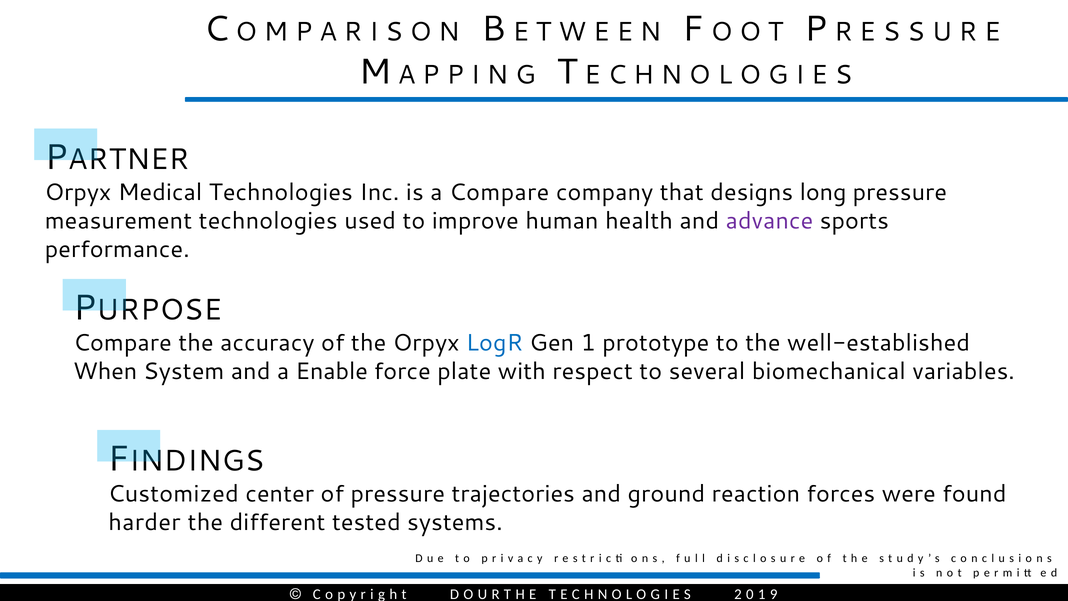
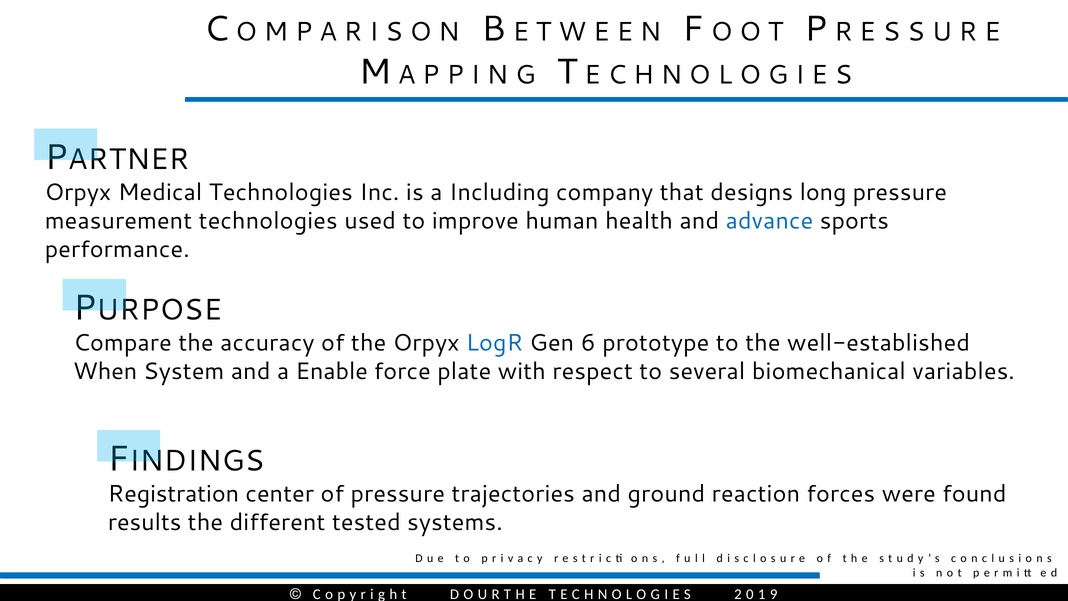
a Compare: Compare -> Including
advance colour: purple -> blue
Gen 1: 1 -> 6
Customized: Customized -> Registration
harder: harder -> results
